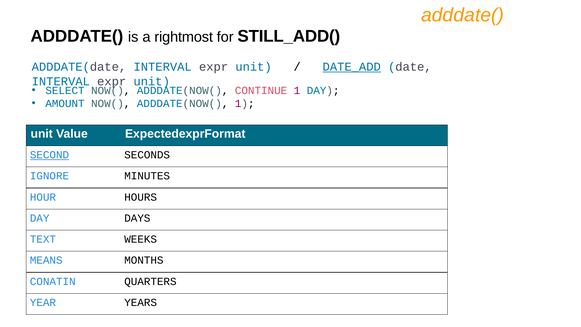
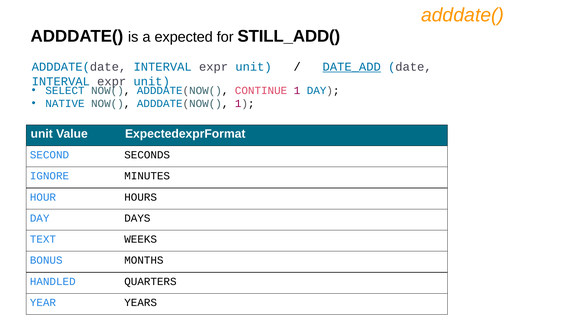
rightmost: rightmost -> expected
AMOUNT: AMOUNT -> NATIVE
SECOND underline: present -> none
MEANS: MEANS -> BONUS
CONATIN: CONATIN -> HANDLED
